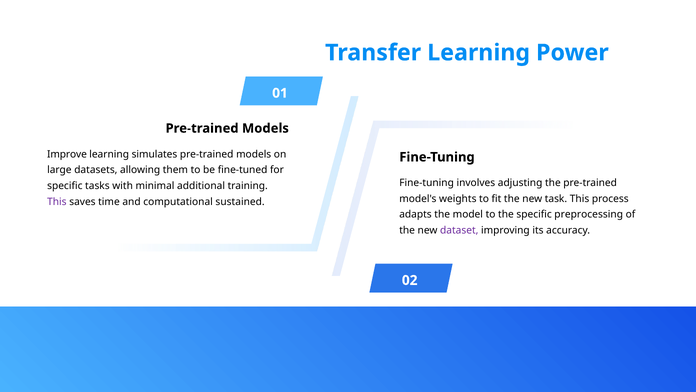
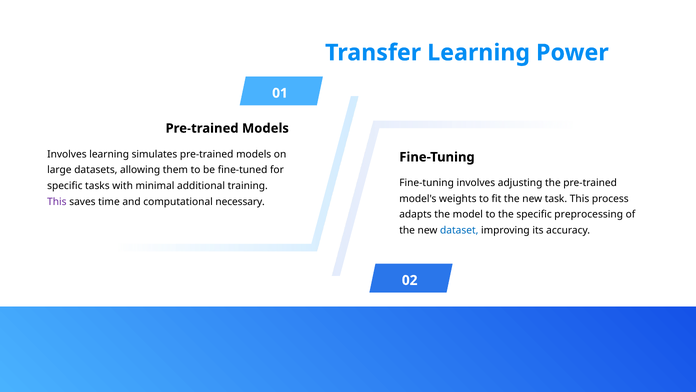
Improve at (67, 154): Improve -> Involves
sustained: sustained -> necessary
dataset colour: purple -> blue
